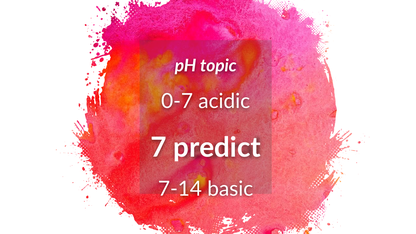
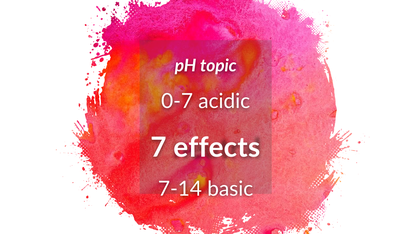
predict: predict -> effects
